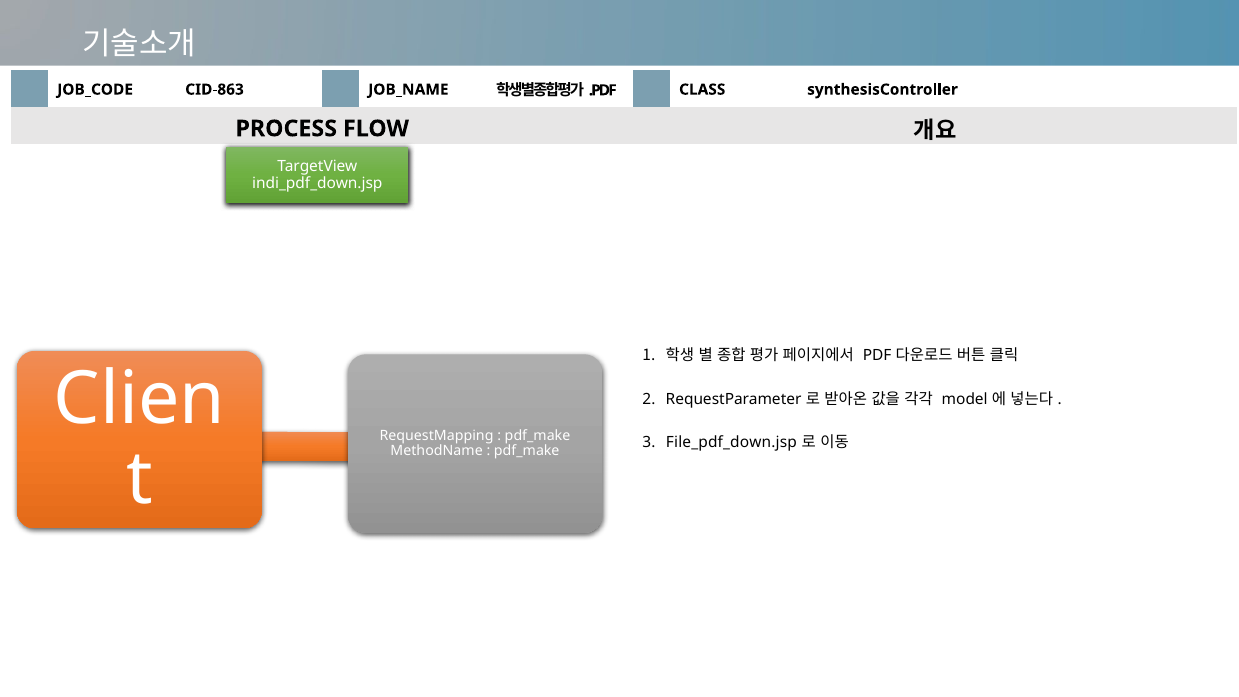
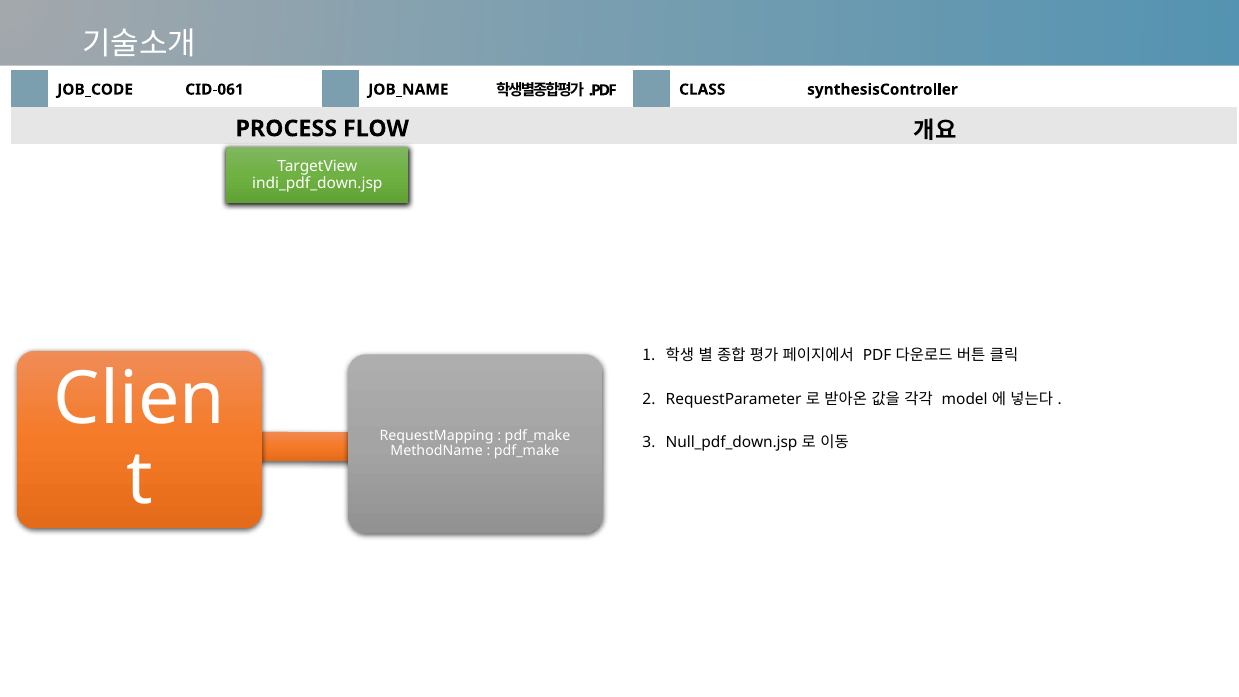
CID-863: CID-863 -> CID-061
File_pdf_down.jsp: File_pdf_down.jsp -> Null_pdf_down.jsp
